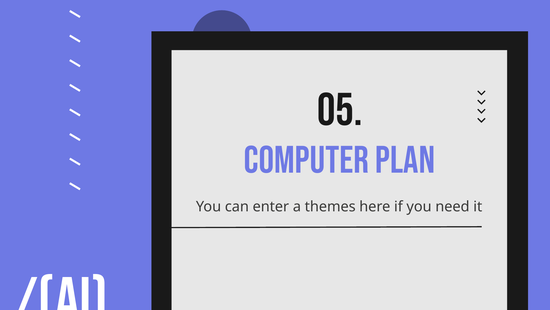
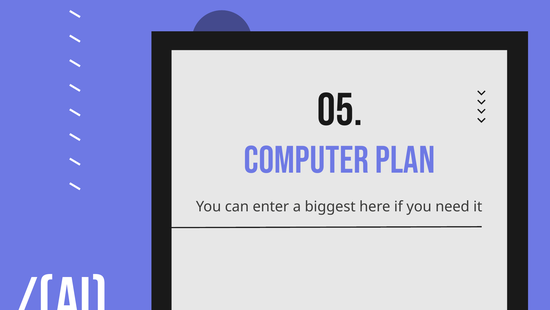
themes: themes -> biggest
